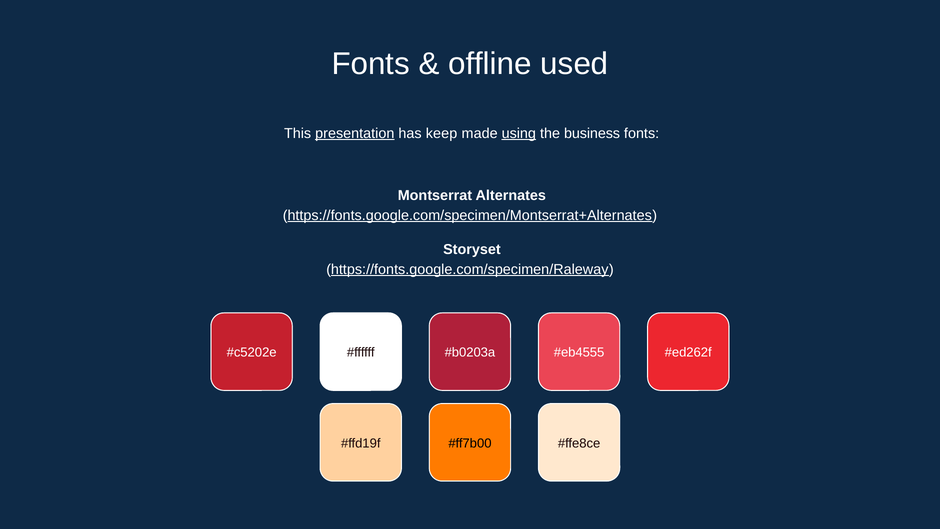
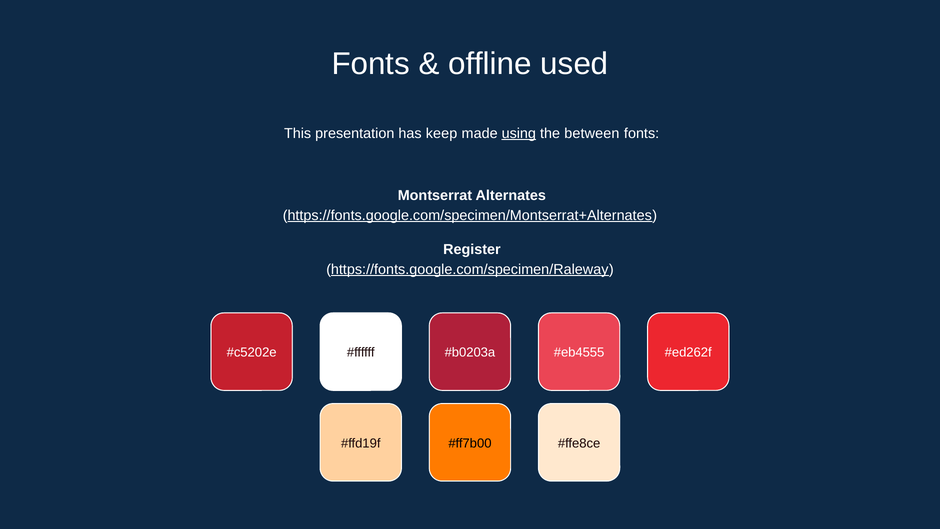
presentation underline: present -> none
business: business -> between
Storyset: Storyset -> Register
